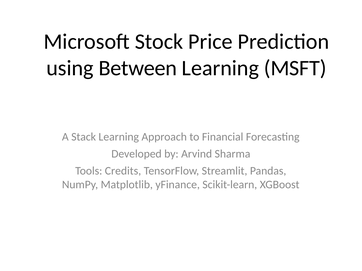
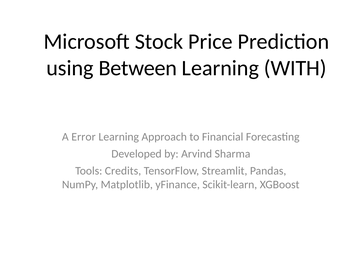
MSFT: MSFT -> WITH
Stack: Stack -> Error
